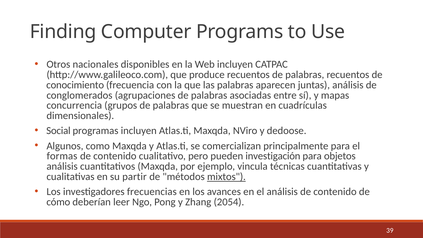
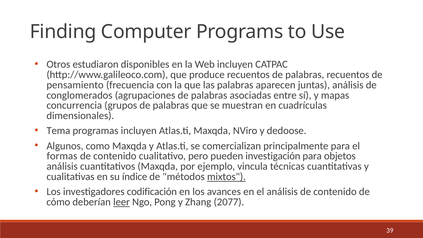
nacionales: nacionales -> estudiaron
conocimiento: conocimiento -> pensamiento
Social: Social -> Tema
partir: partir -> índice
frecuencias: frecuencias -> codificación
leer underline: none -> present
2054: 2054 -> 2077
